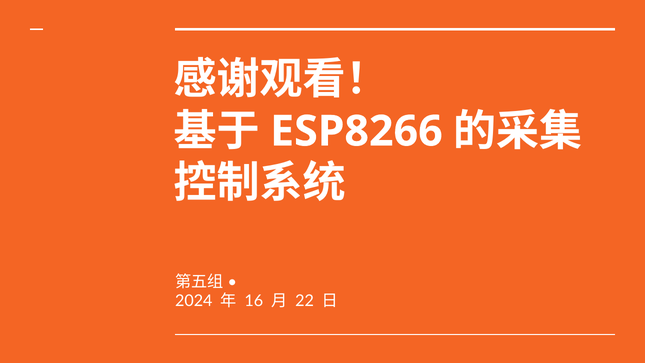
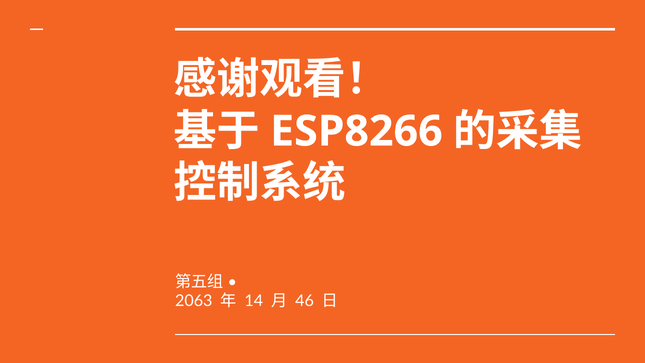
2024: 2024 -> 2063
16: 16 -> 14
22: 22 -> 46
